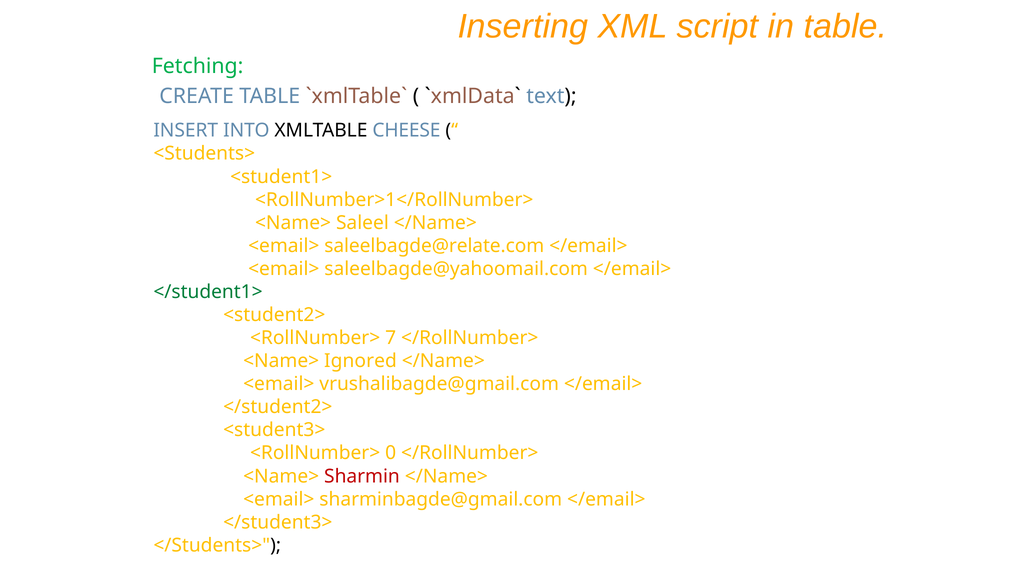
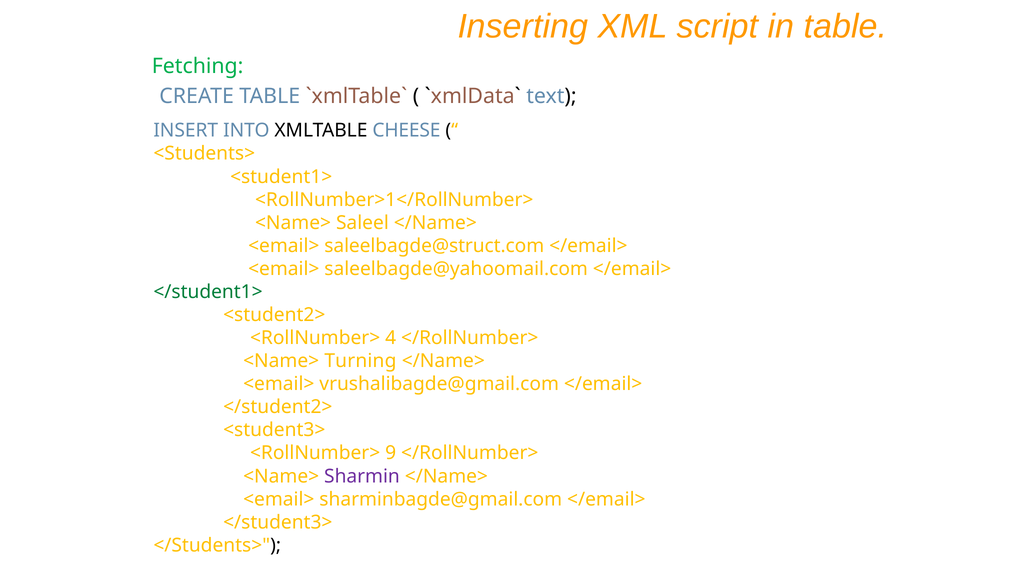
saleelbagde@relate.com: saleelbagde@relate.com -> saleelbagde@struct.com
7: 7 -> 4
Ignored: Ignored -> Turning
0: 0 -> 9
Sharmin colour: red -> purple
